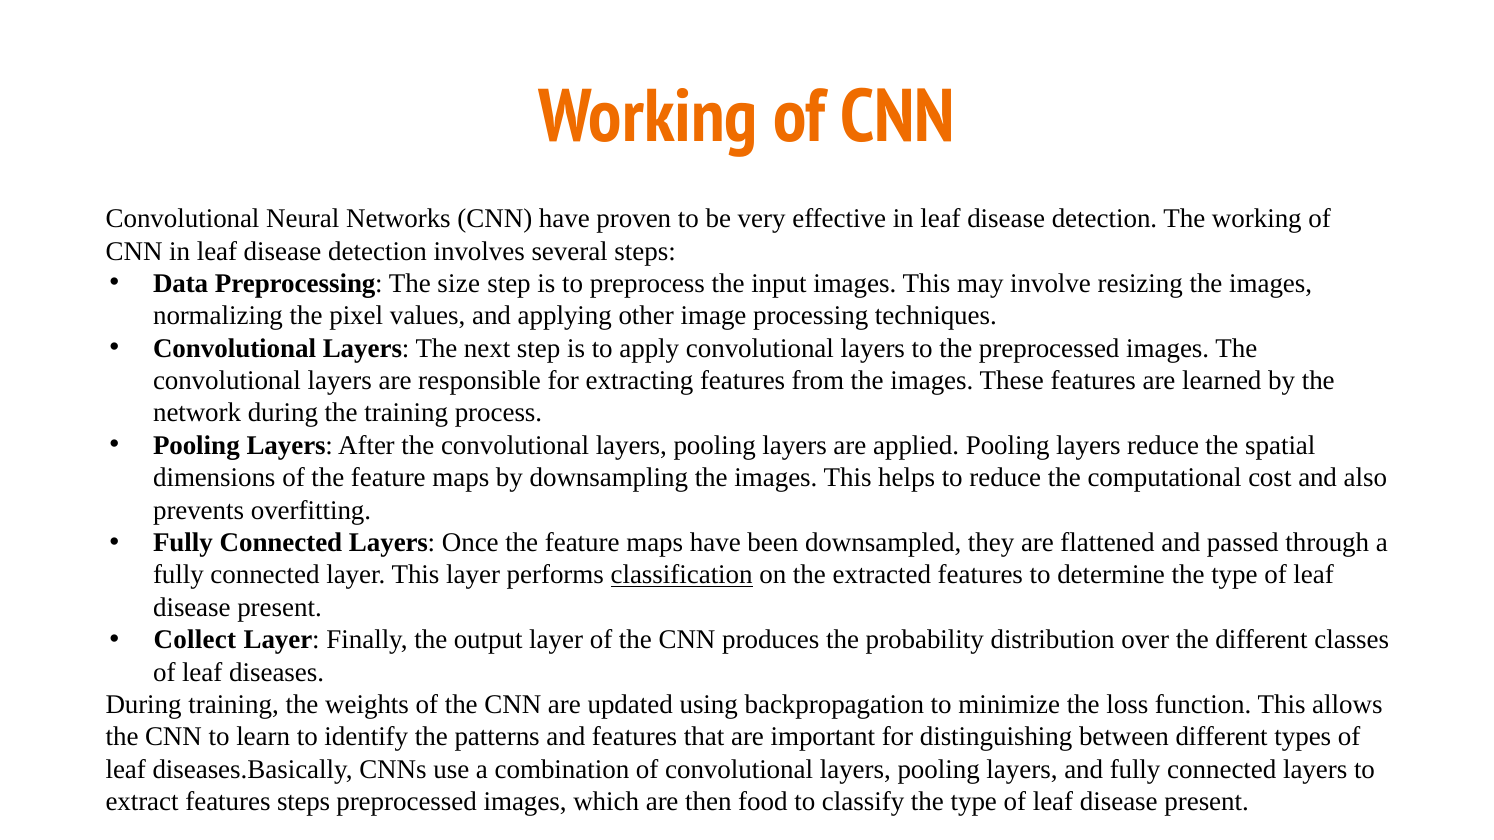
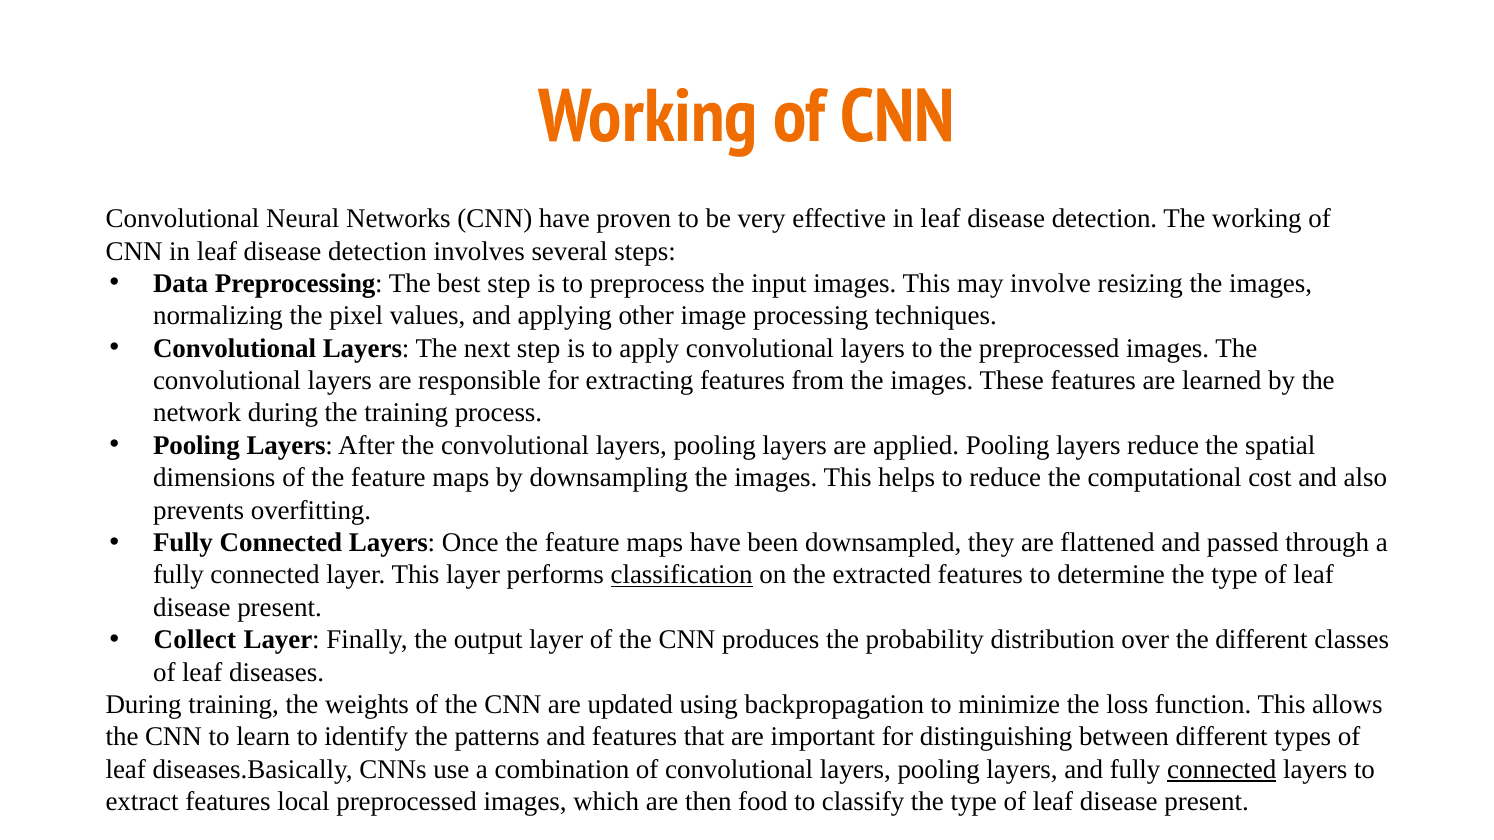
size: size -> best
connected at (1222, 770) underline: none -> present
features steps: steps -> local
